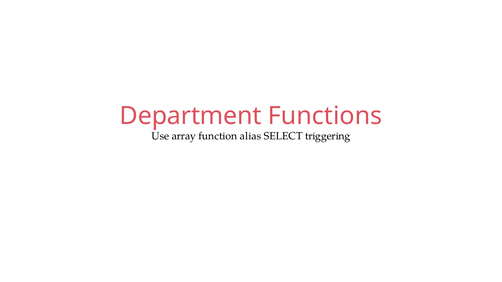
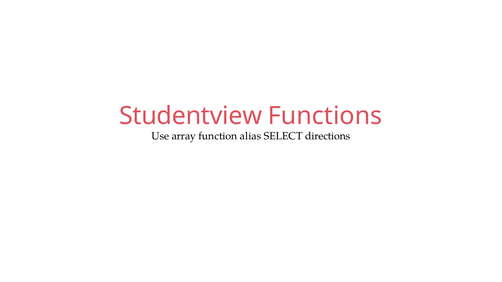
Department: Department -> Studentview
triggering: triggering -> directions
